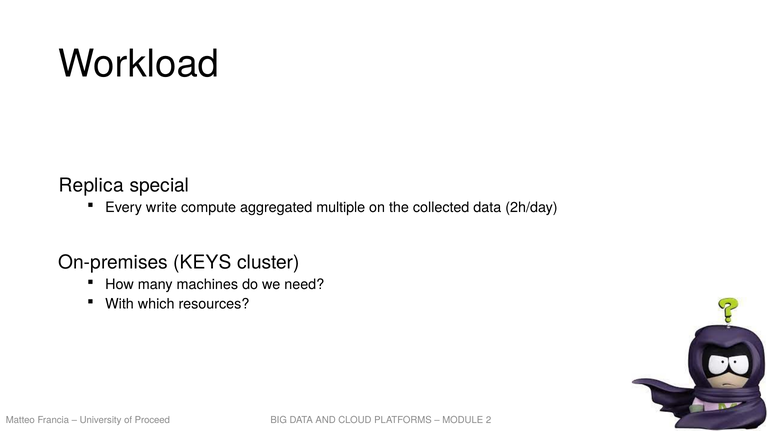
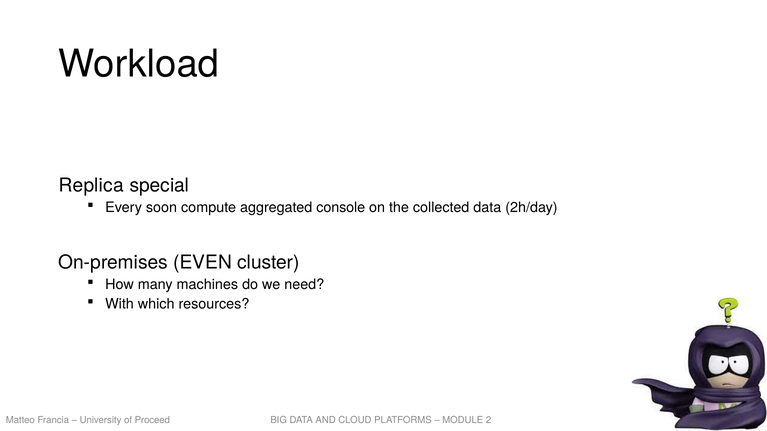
write: write -> soon
multiple: multiple -> console
KEYS: KEYS -> EVEN
